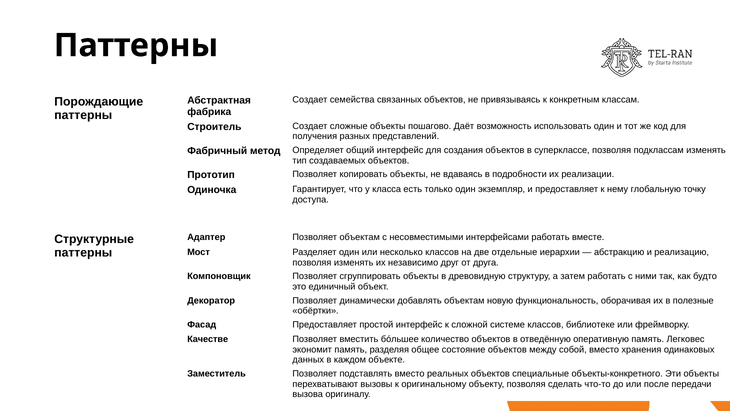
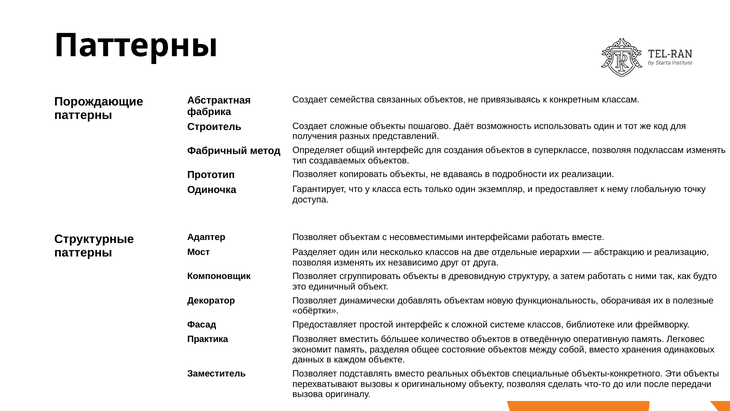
Качестве: Качестве -> Практика
